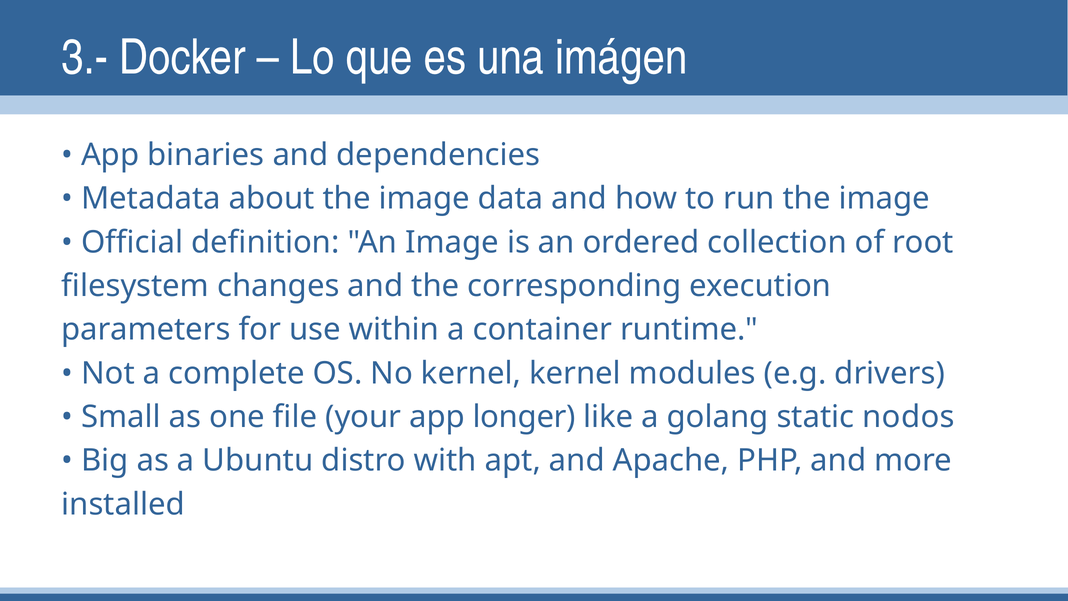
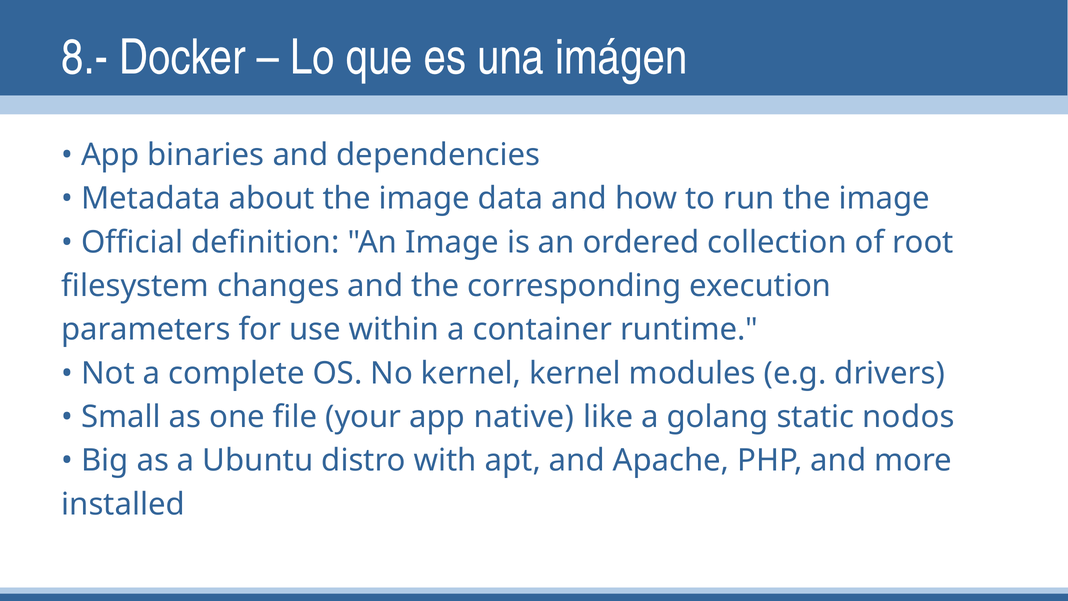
3.-: 3.- -> 8.-
longer: longer -> native
